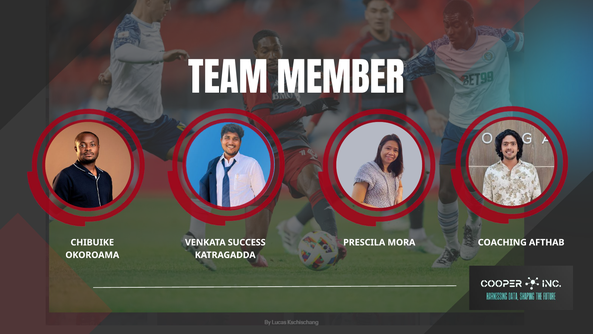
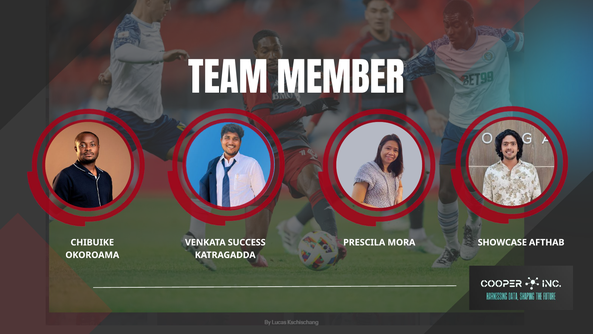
COACHING: COACHING -> SHOWCASE
